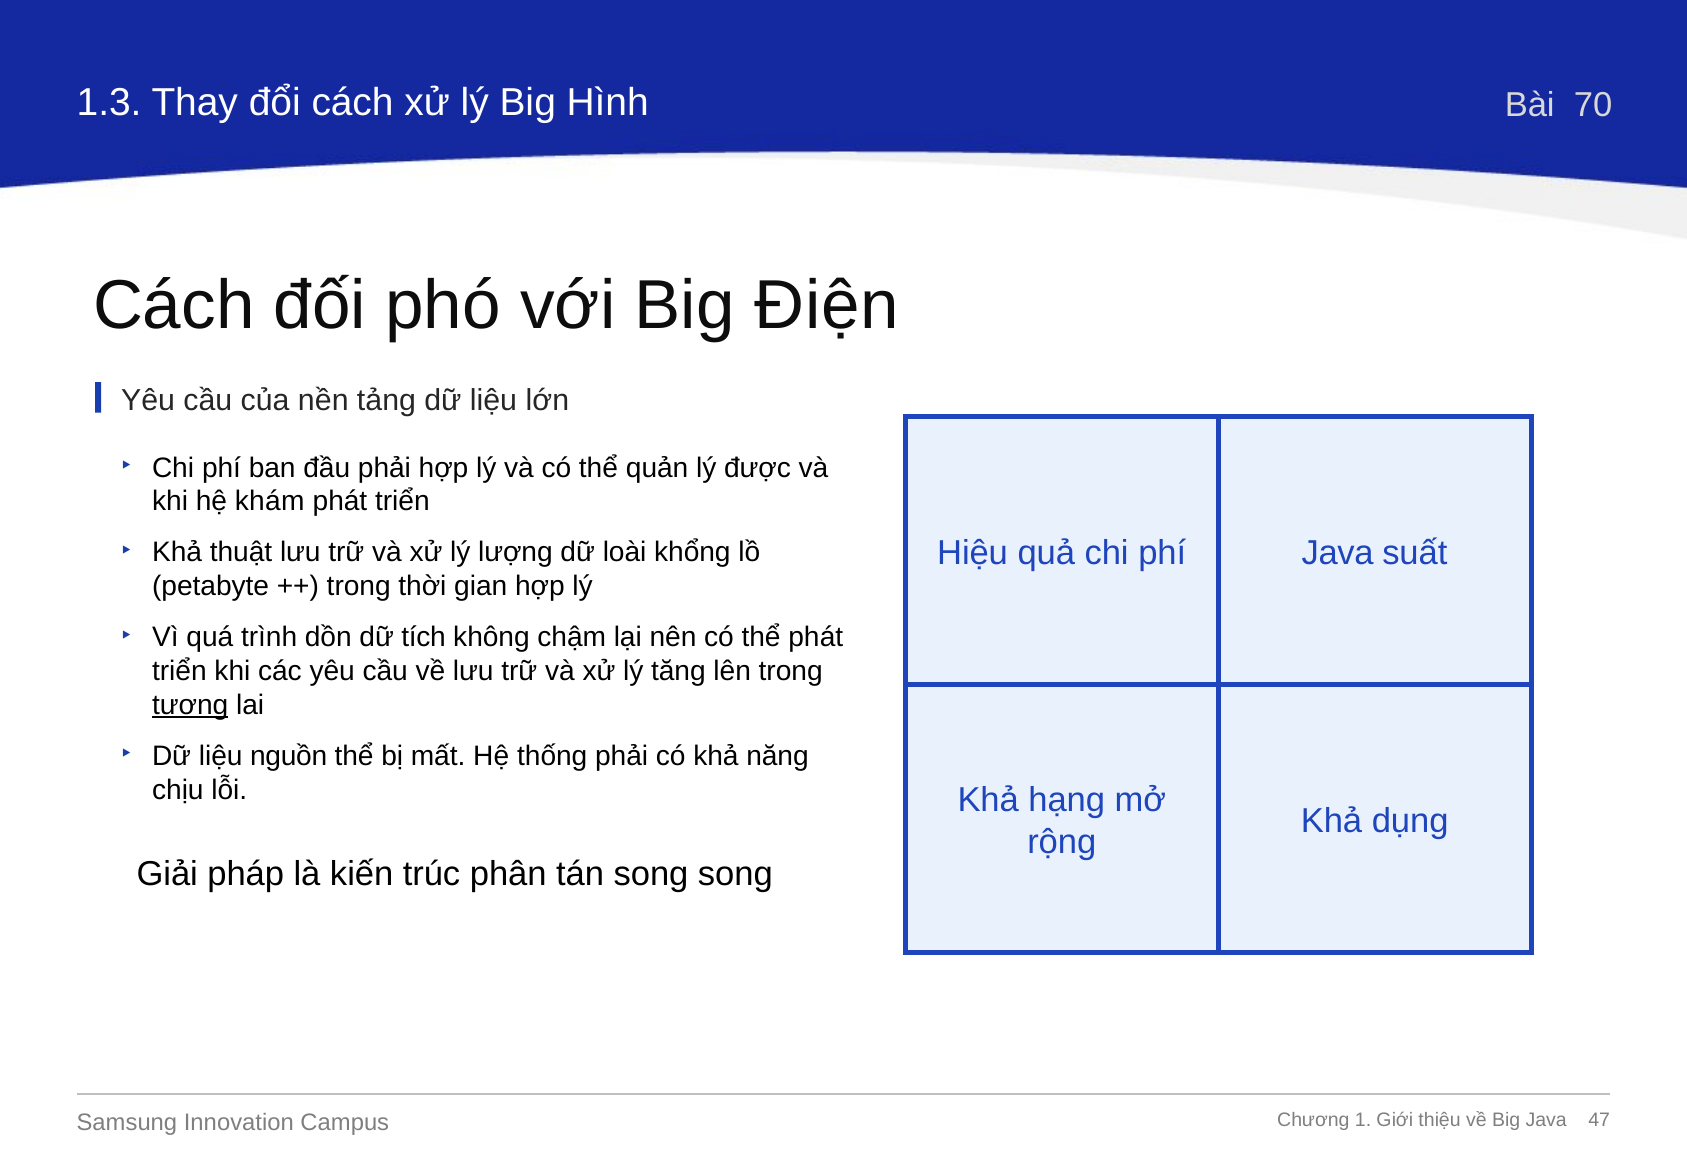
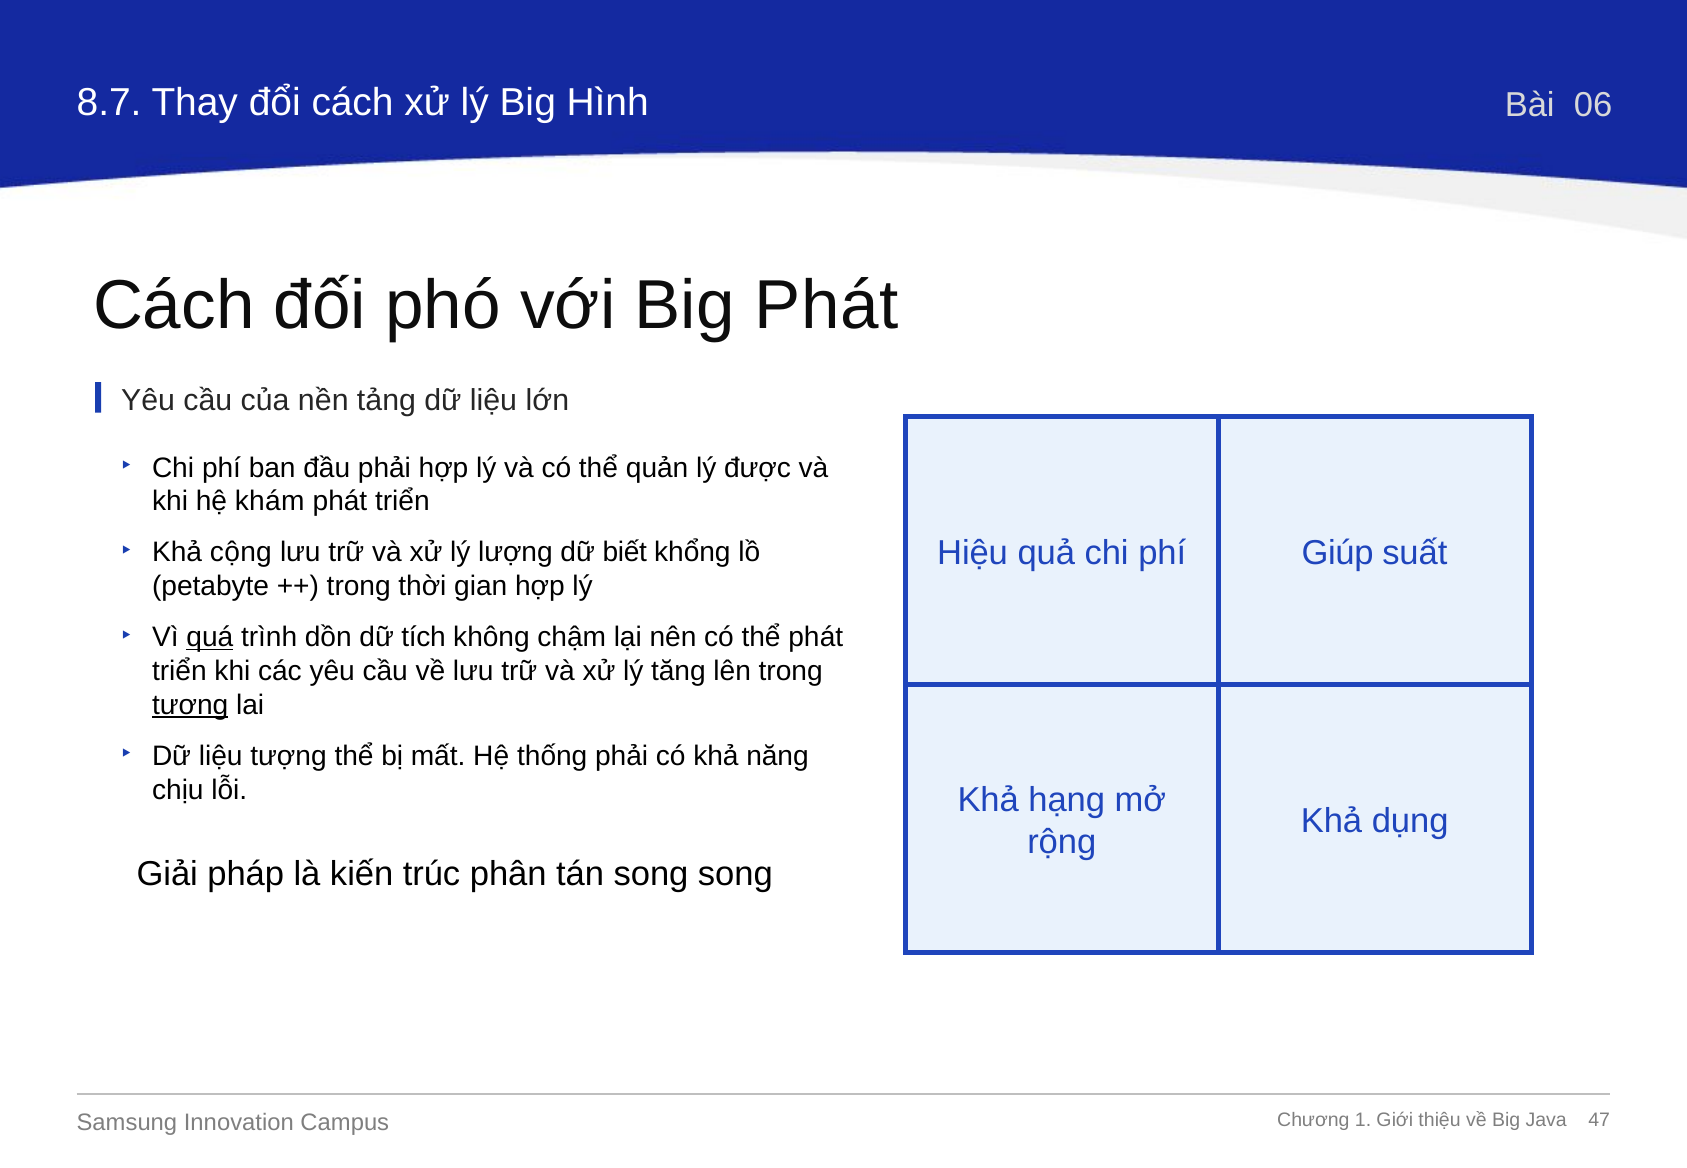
1.3: 1.3 -> 8.7
70: 70 -> 06
Big Điện: Điện -> Phát
phí Java: Java -> Giúp
thuật: thuật -> cộng
loài: loài -> biết
quá underline: none -> present
nguồn: nguồn -> tượng
